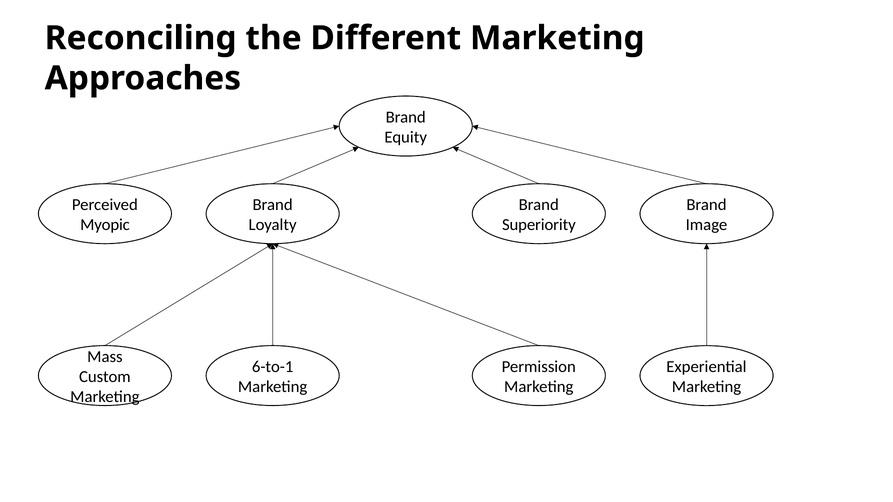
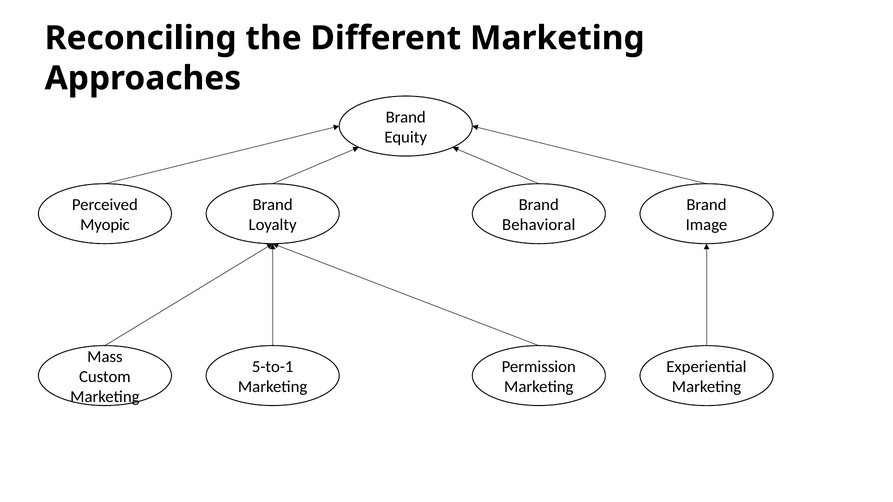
Superiority: Superiority -> Behavioral
6-to-1: 6-to-1 -> 5-to-1
